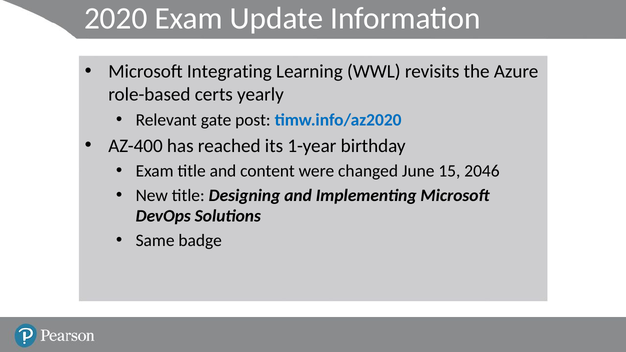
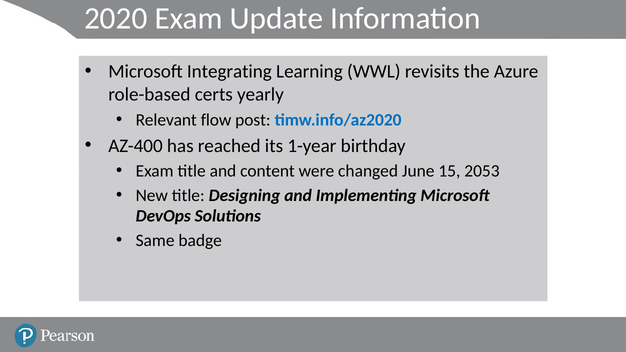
gate: gate -> flow
2046: 2046 -> 2053
